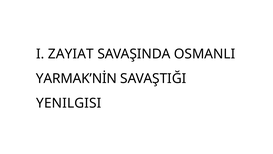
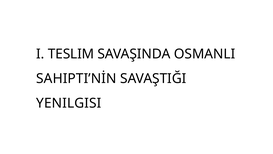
ZAYIAT: ZAYIAT -> TESLIM
YARMAK’NİN: YARMAK’NİN -> SAHIPTI’NİN
